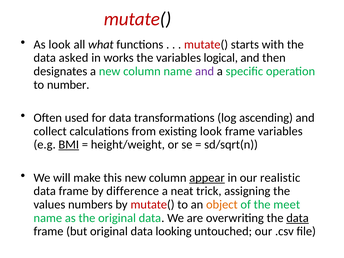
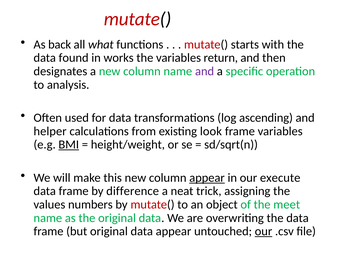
As look: look -> back
asked: asked -> found
logical: logical -> return
number: number -> analysis
collect: collect -> helper
realistic: realistic -> execute
object colour: orange -> black
data at (298, 218) underline: present -> none
data looking: looking -> appear
our at (264, 231) underline: none -> present
